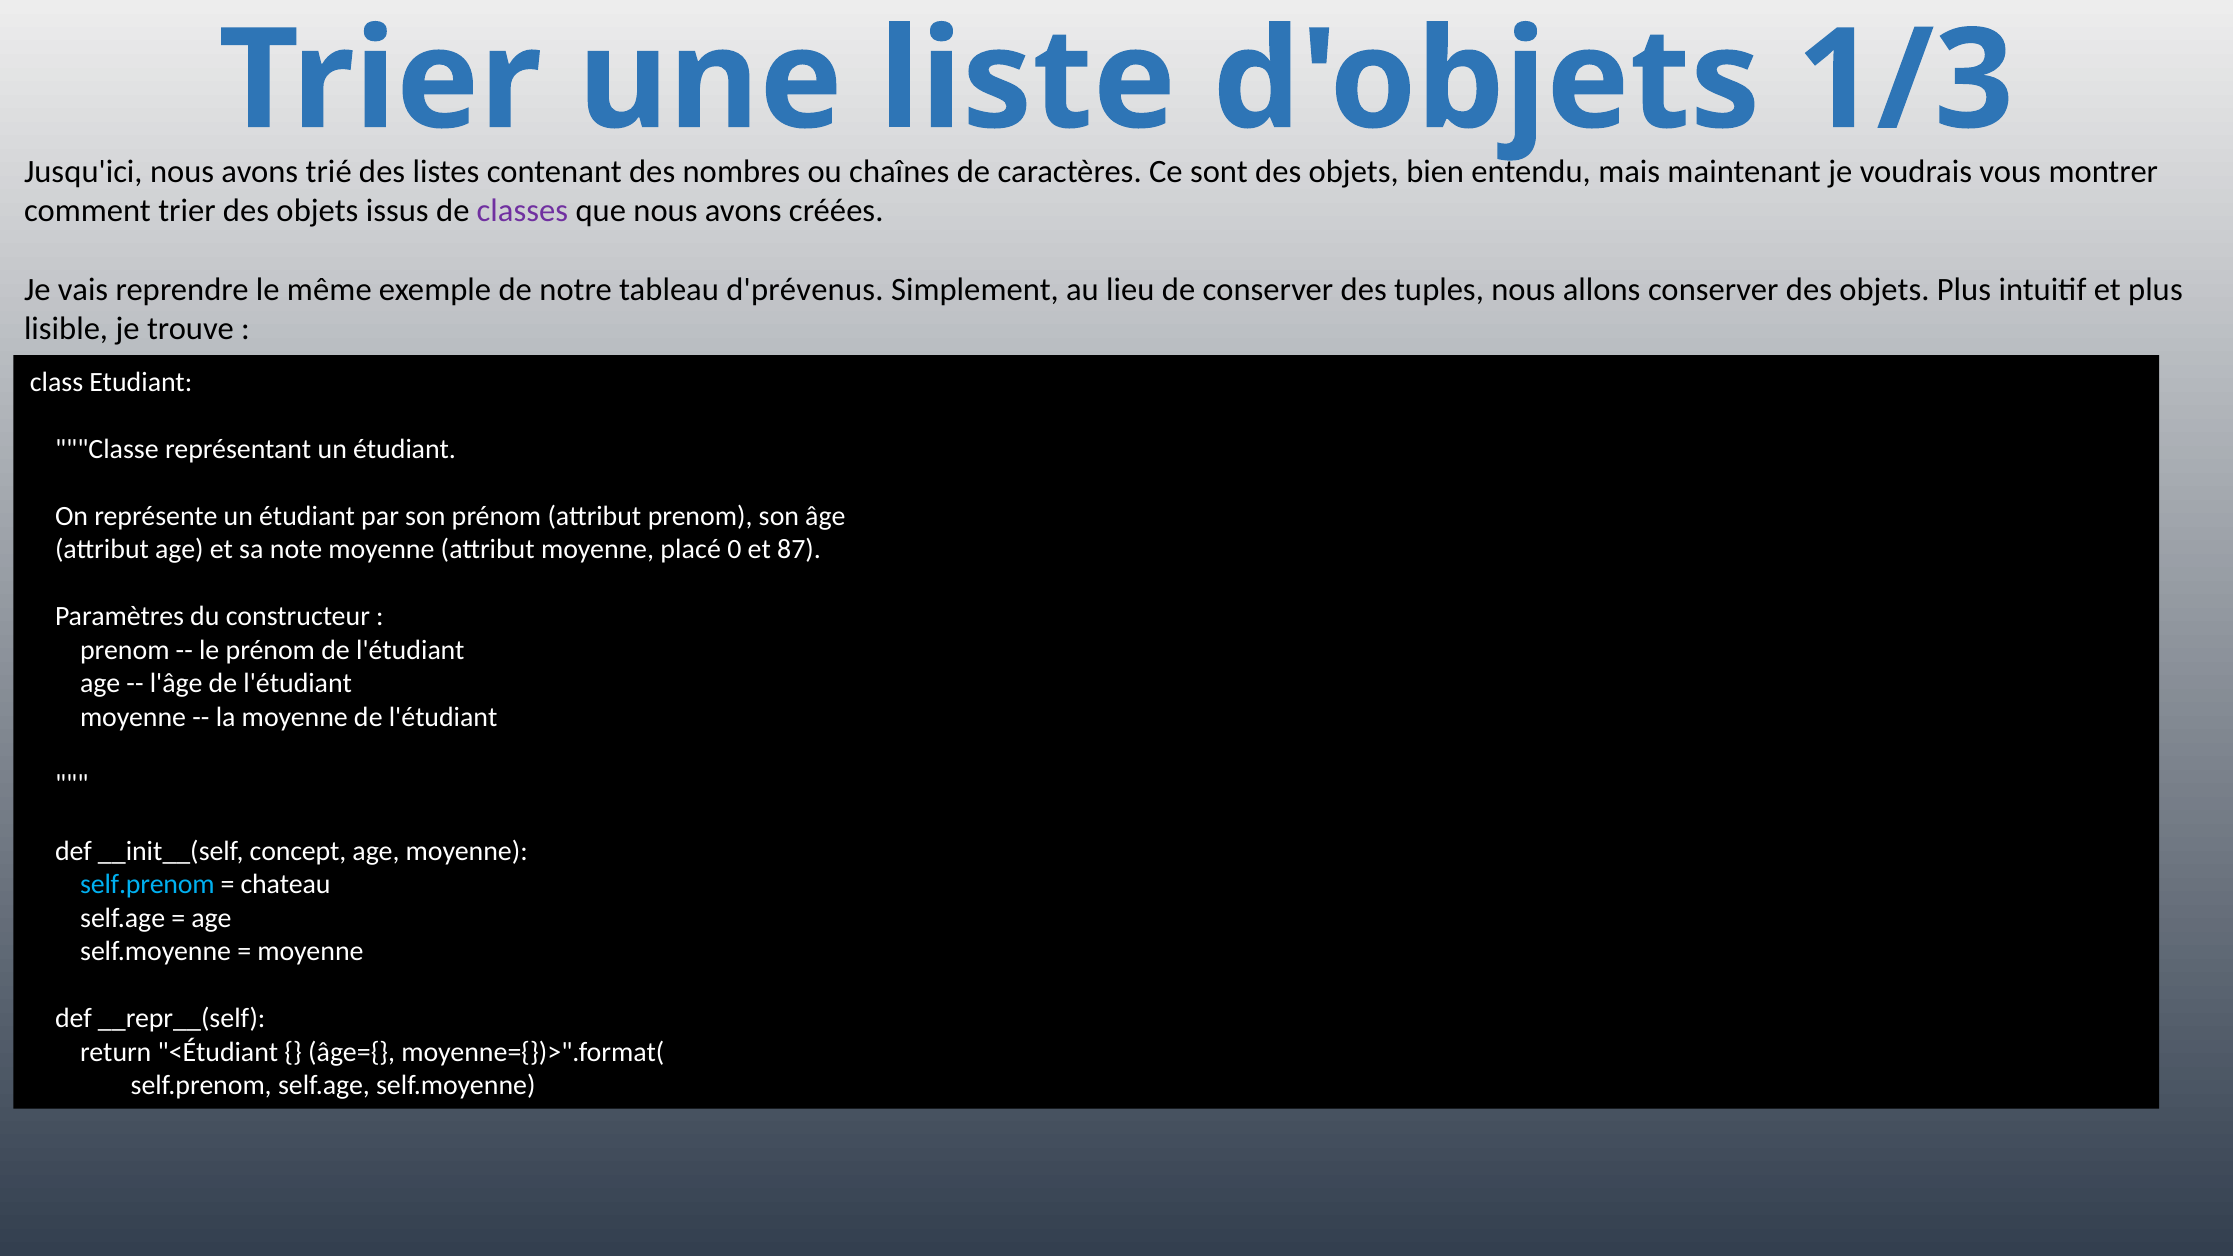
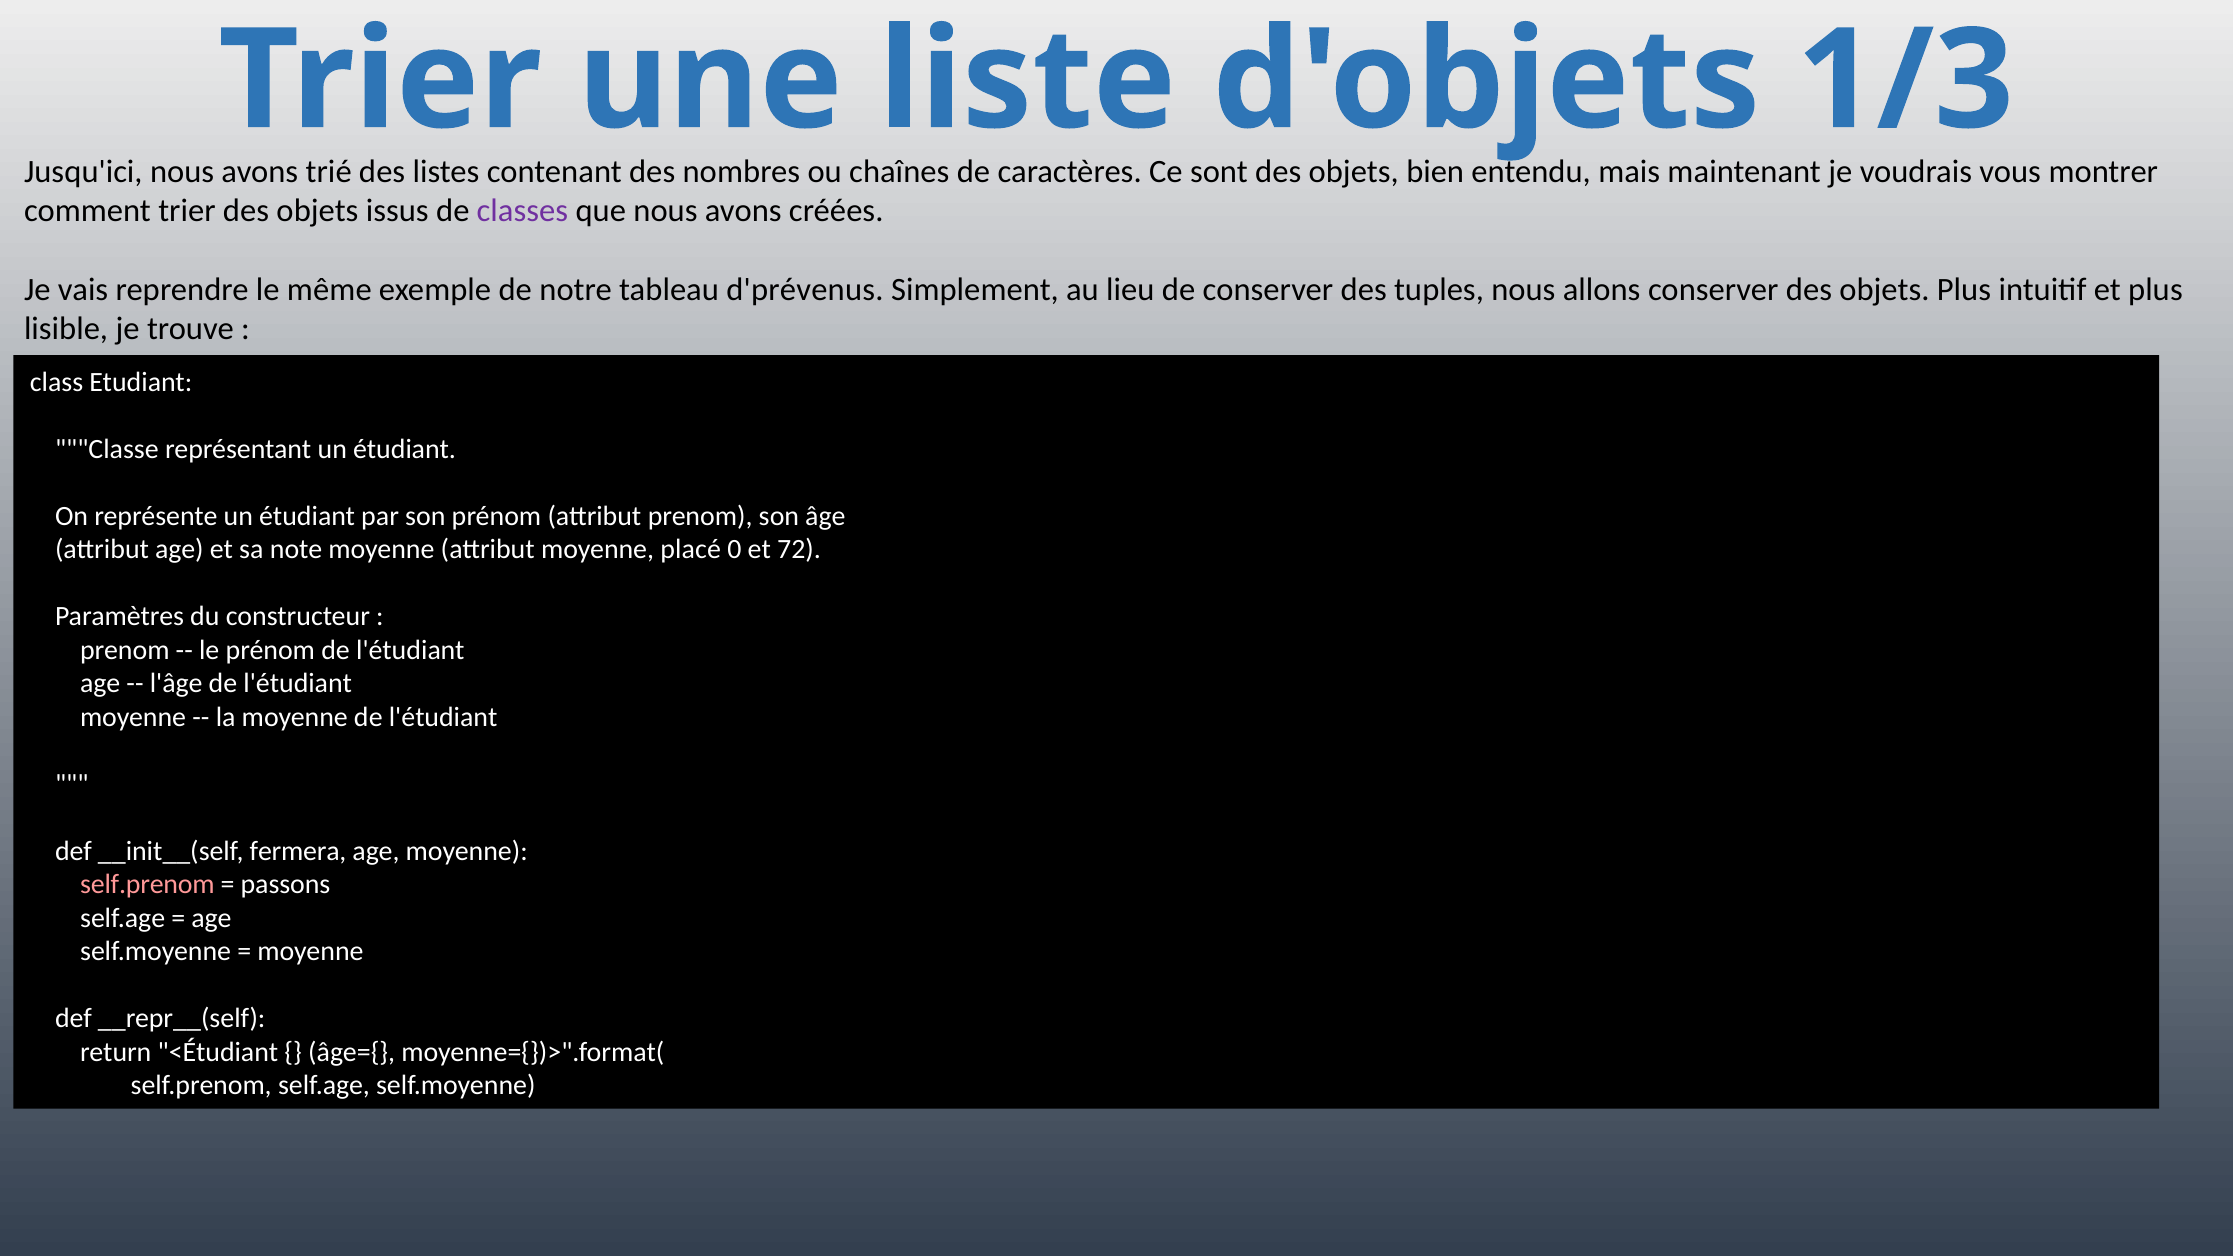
87: 87 -> 72
concept: concept -> fermera
self.prenom at (147, 885) colour: light blue -> pink
chateau: chateau -> passons
